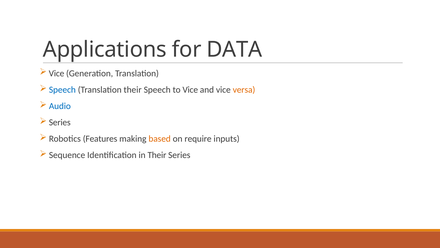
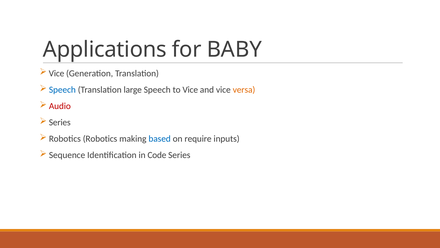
DATA: DATA -> BABY
Translation their: their -> large
Audio colour: blue -> red
Robotics Features: Features -> Robotics
based colour: orange -> blue
in Their: Their -> Code
